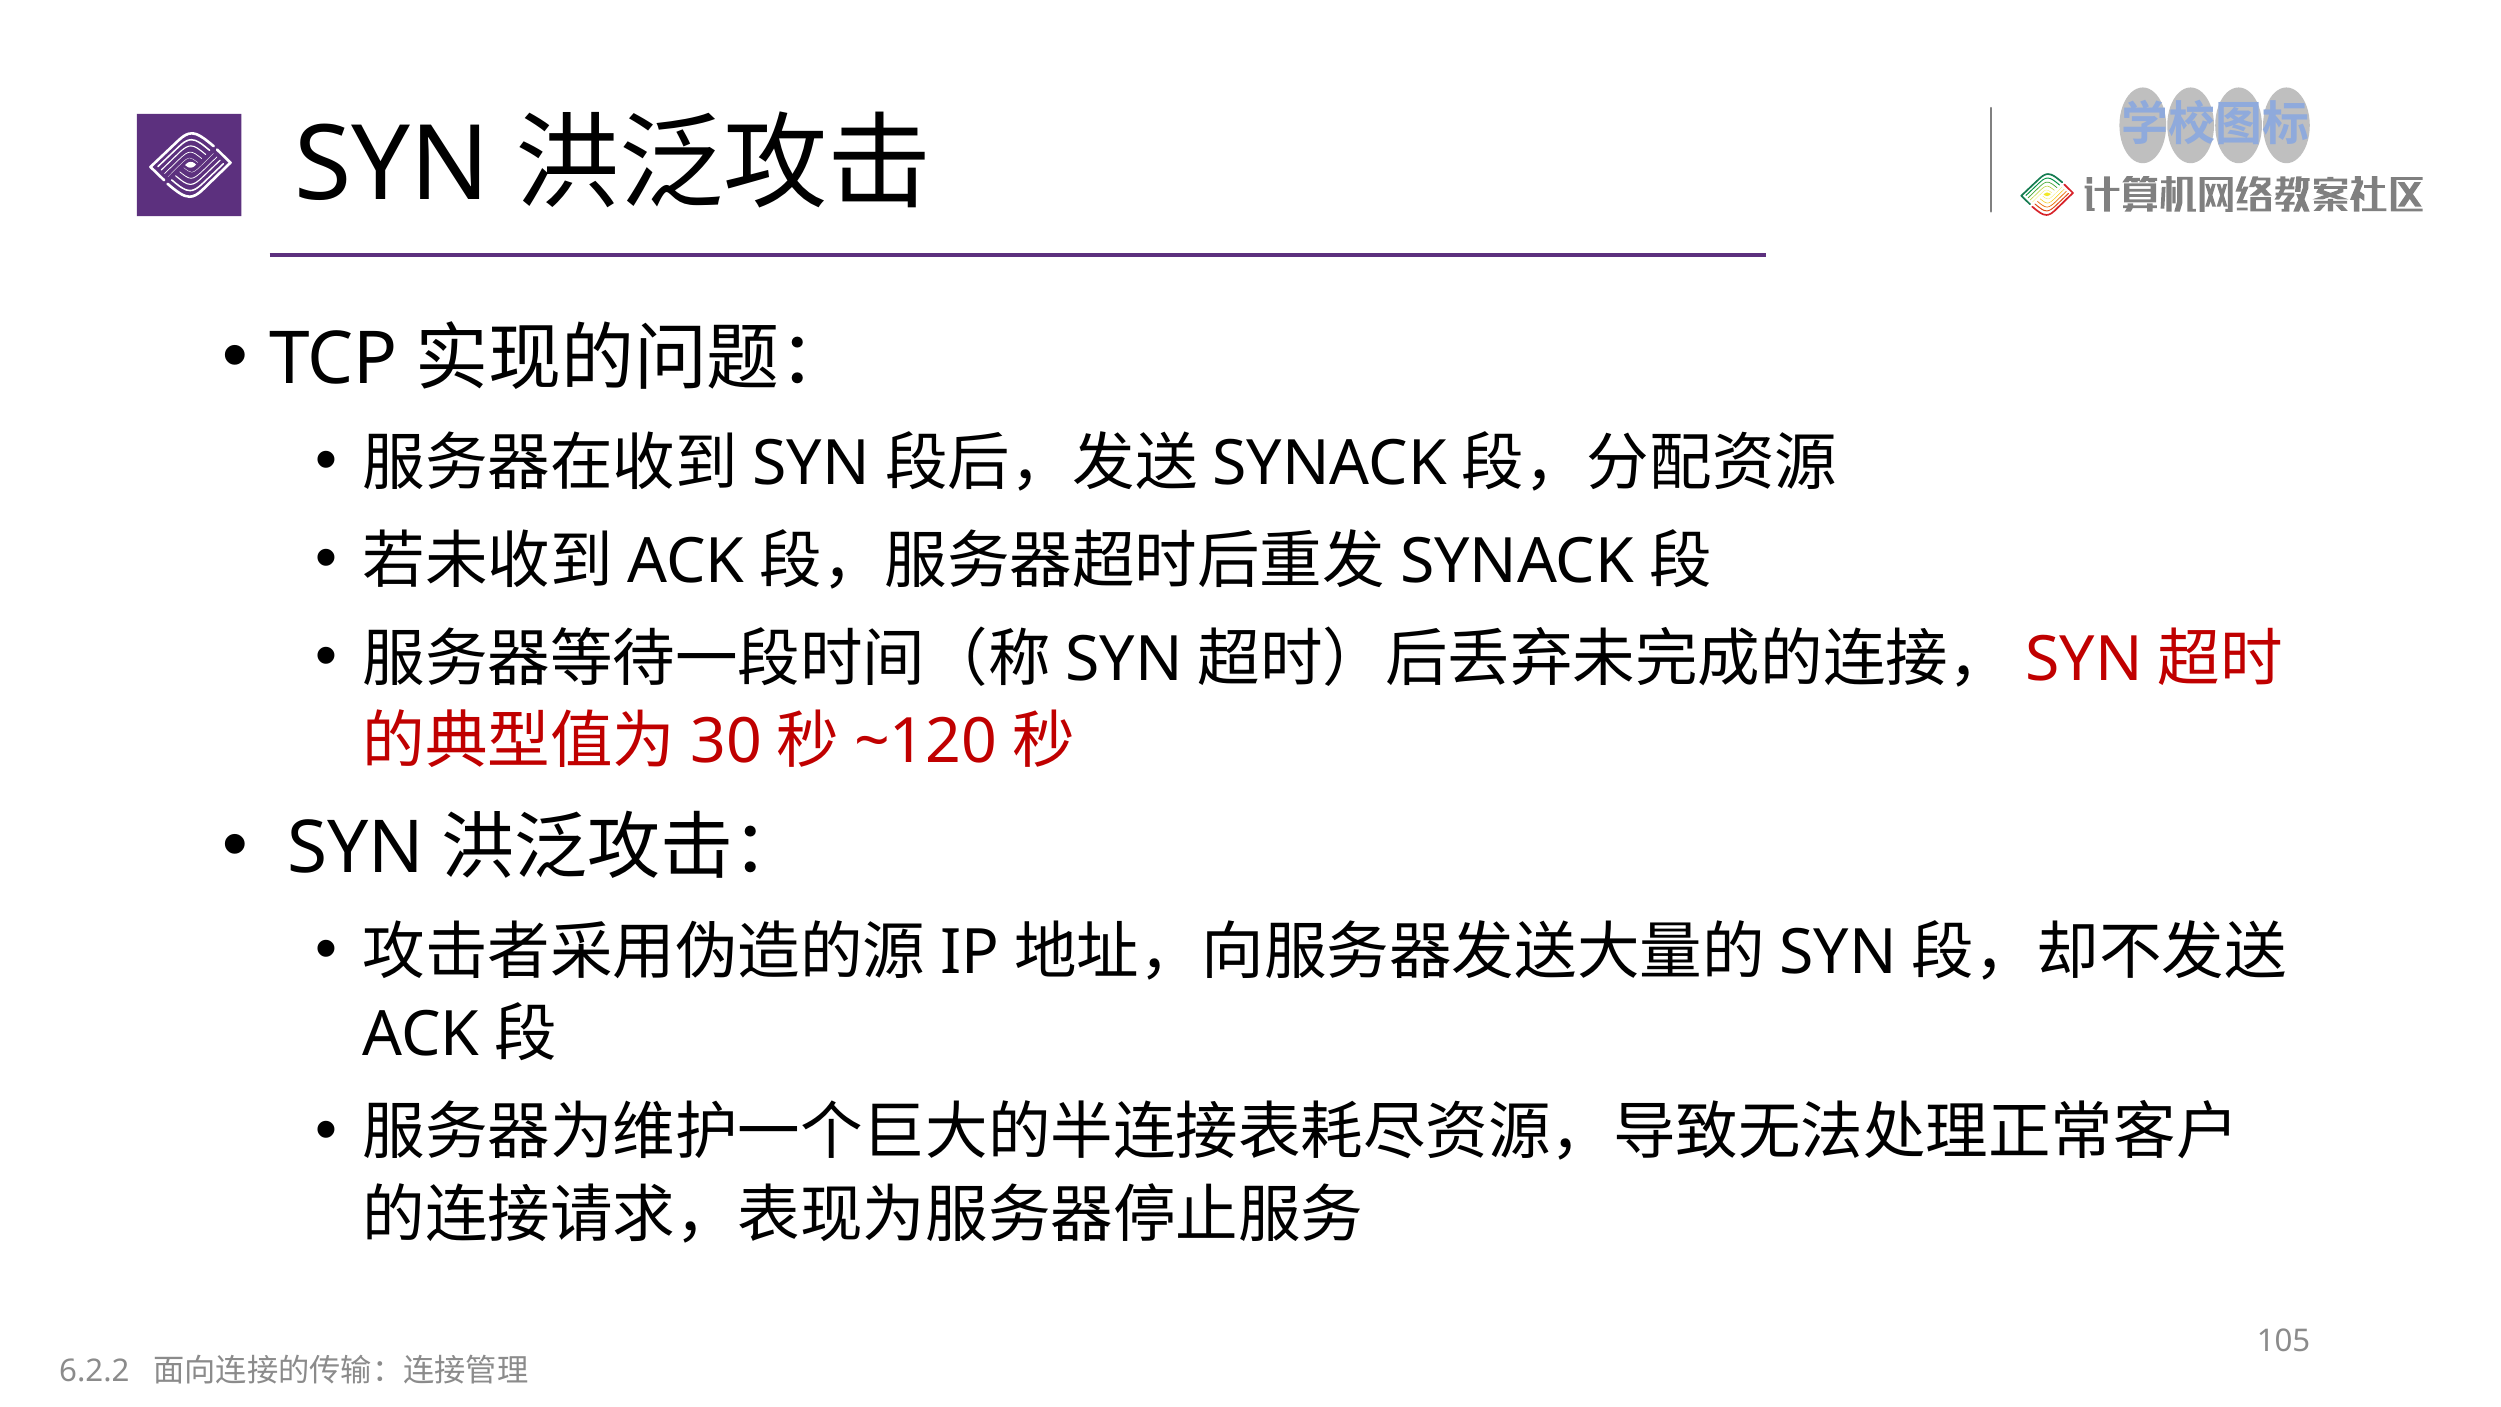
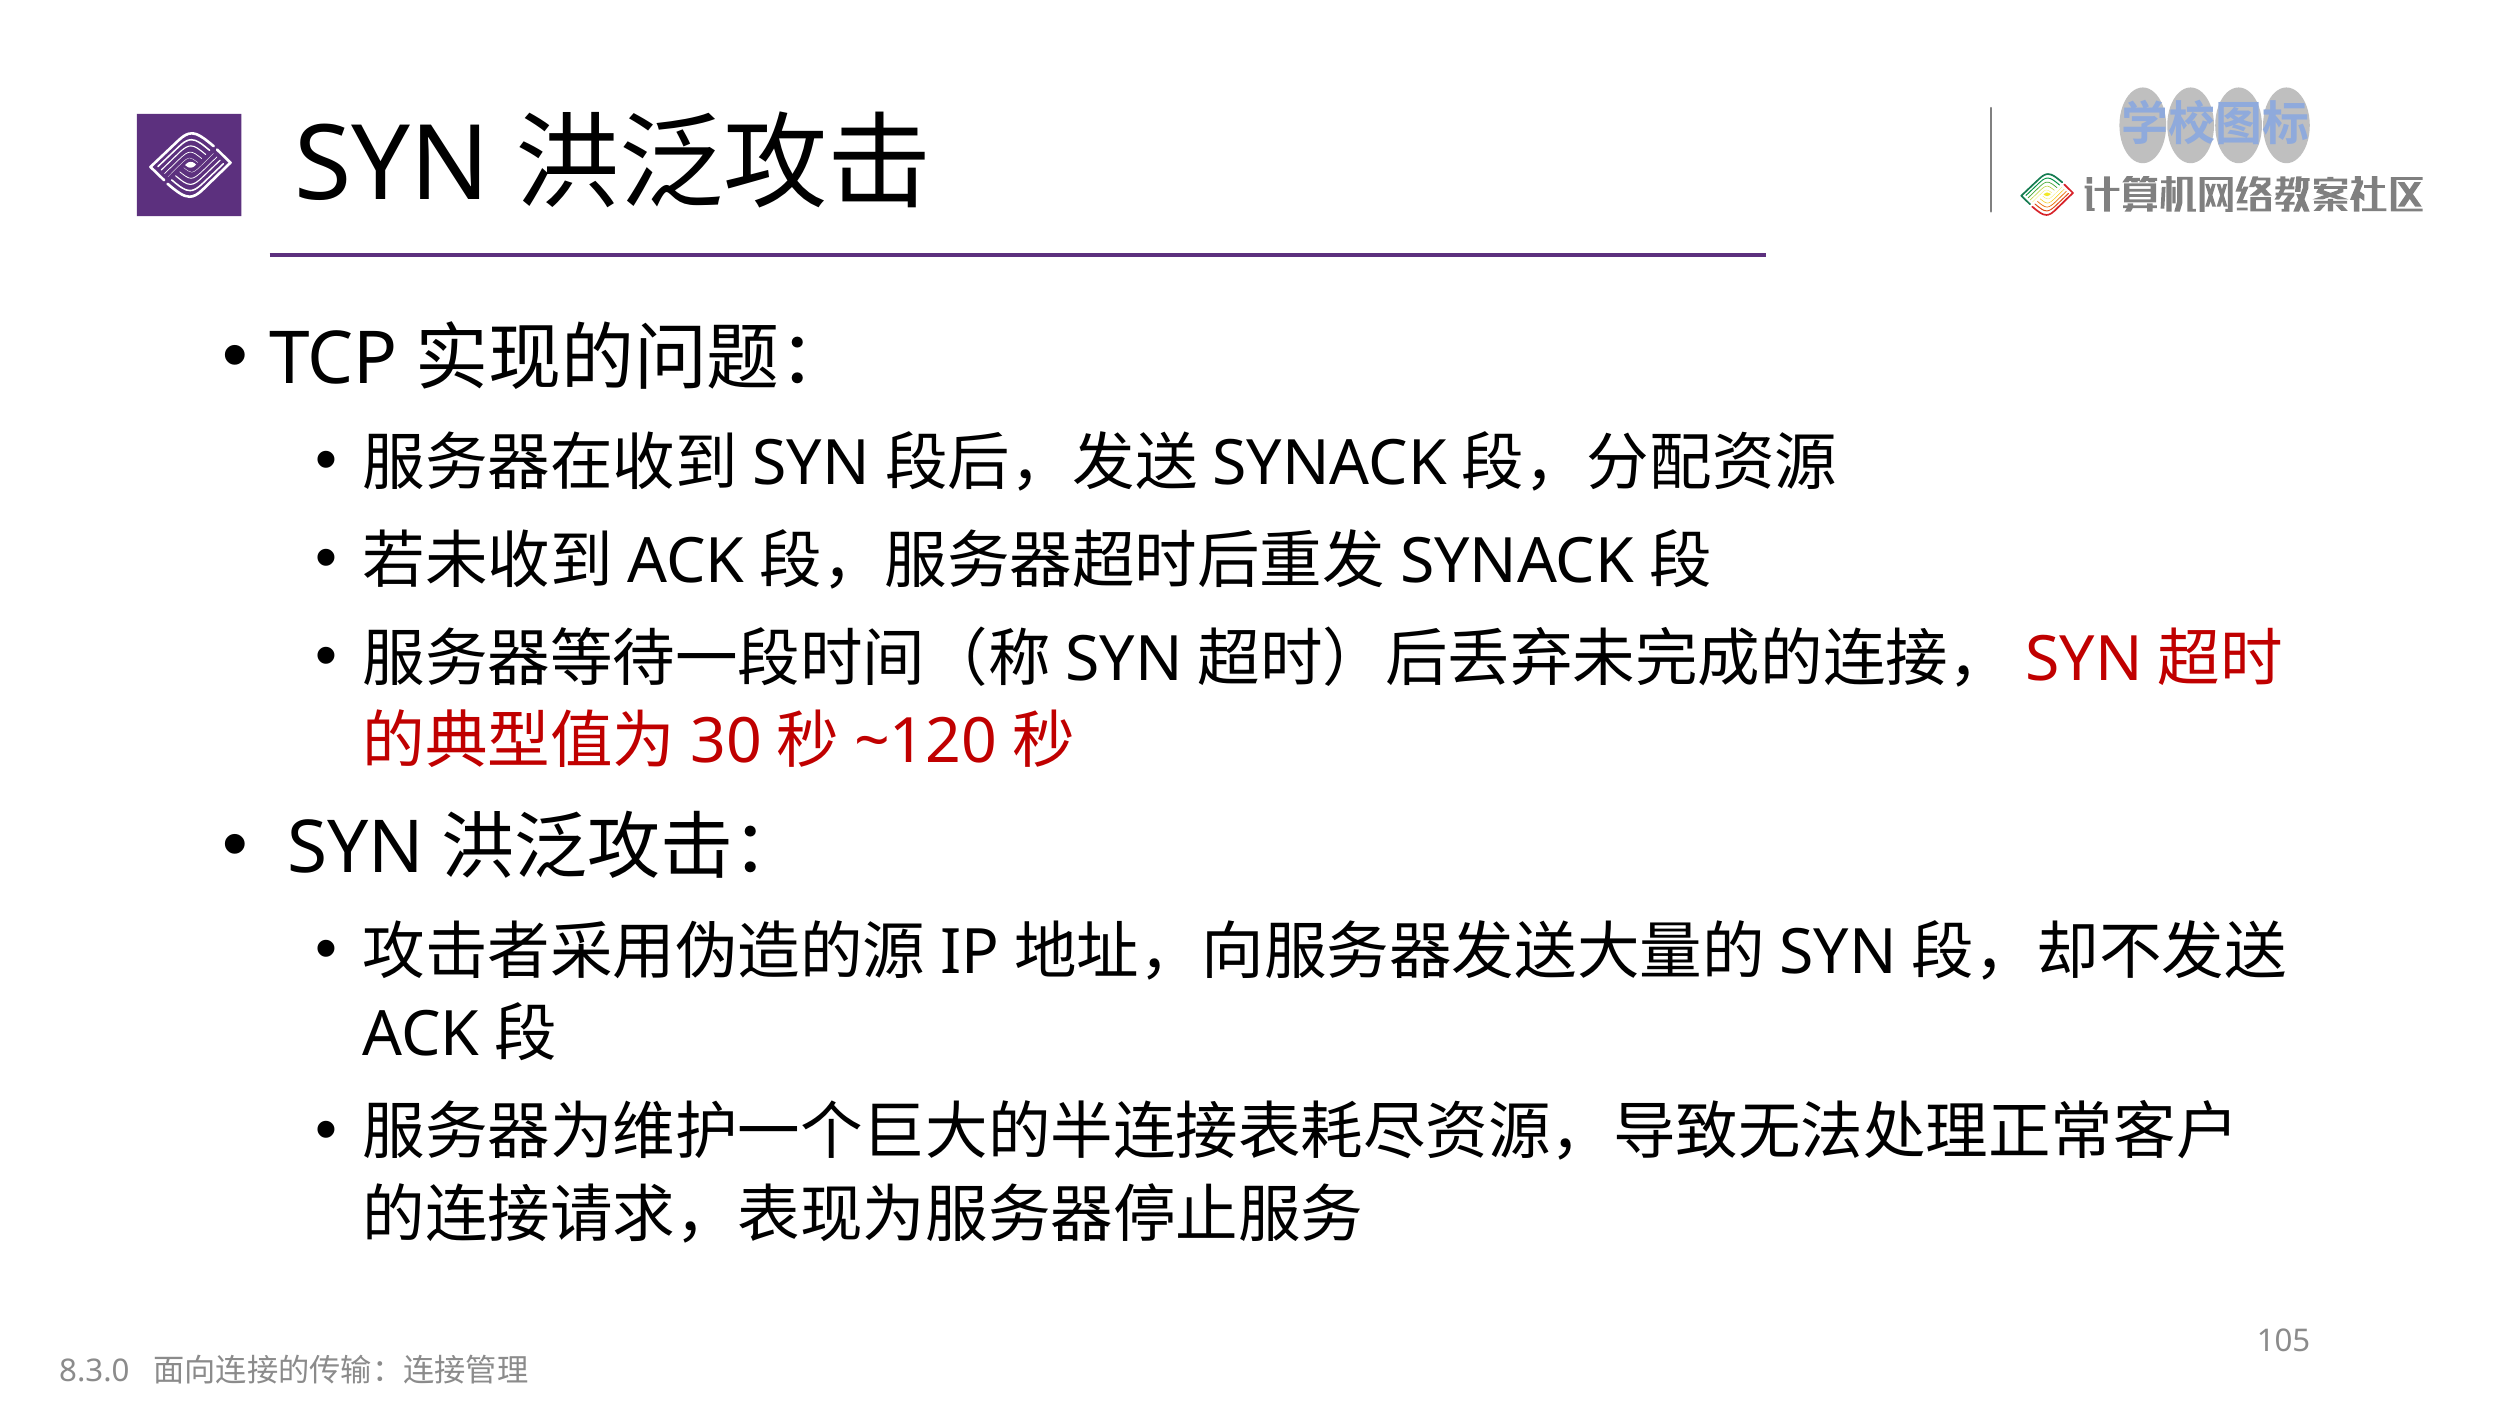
6.2.2: 6.2.2 -> 8.3.0
